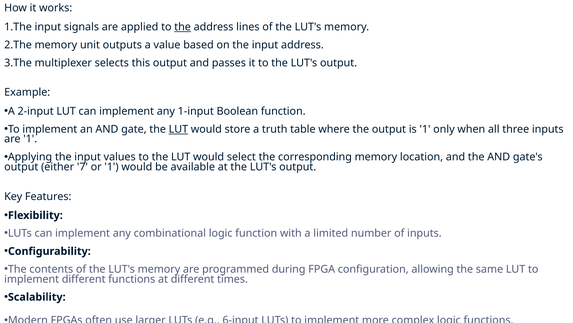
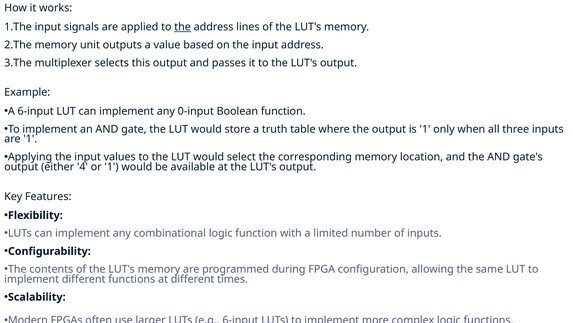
A 2-input: 2-input -> 6-input
1-input: 1-input -> 0-input
LUT at (178, 129) underline: present -> none
7: 7 -> 4
